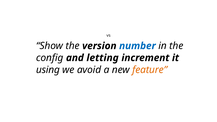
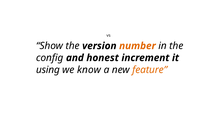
number colour: blue -> orange
letting: letting -> honest
avoid: avoid -> know
